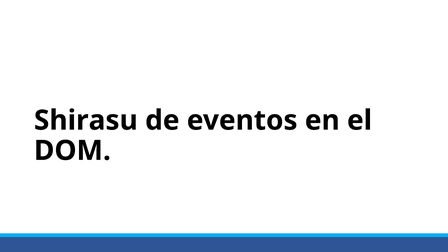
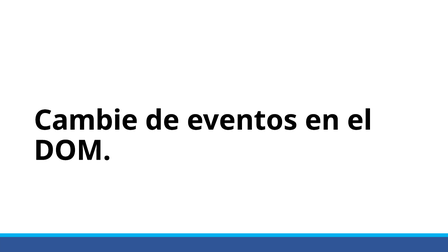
Shirasu: Shirasu -> Cambie
